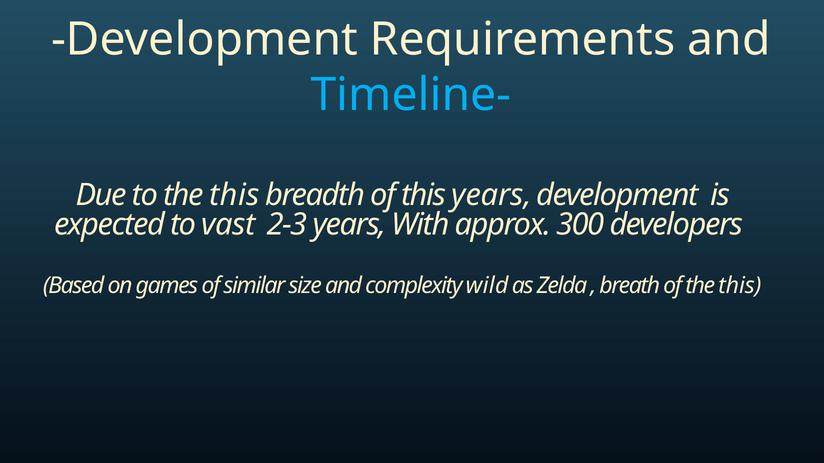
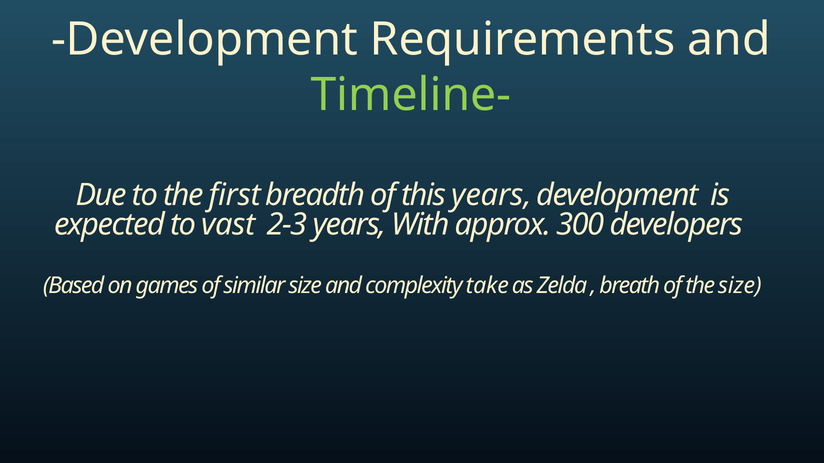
Timeline- colour: light blue -> light green
to the this: this -> first
wild: wild -> take
of the this: this -> size
